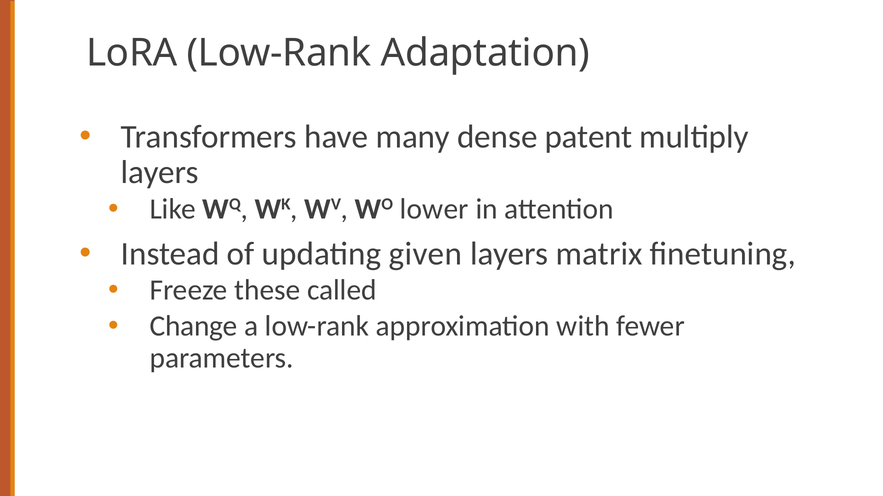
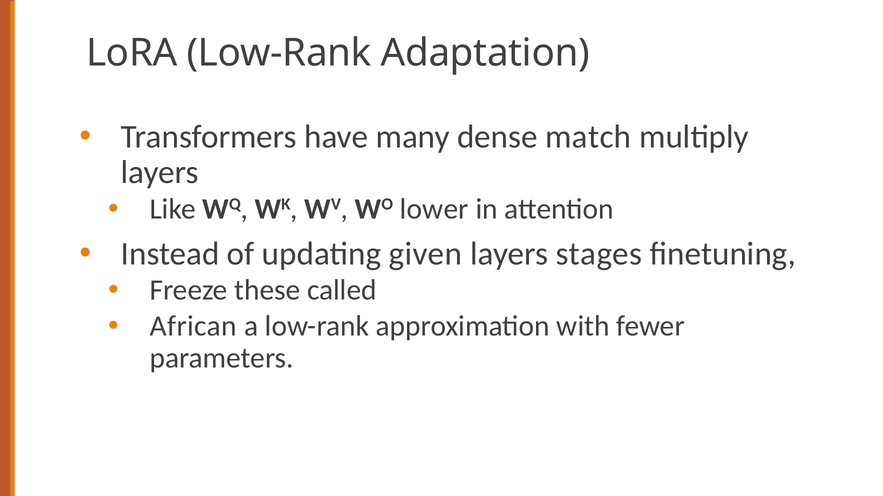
patent: patent -> match
matrix: matrix -> stages
Change: Change -> African
